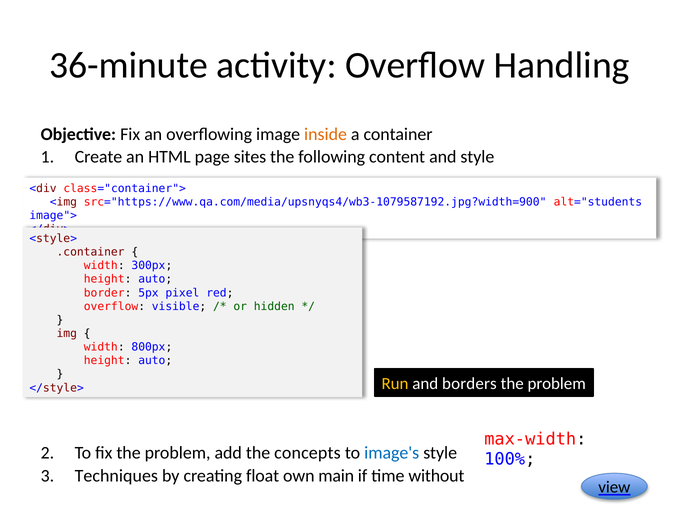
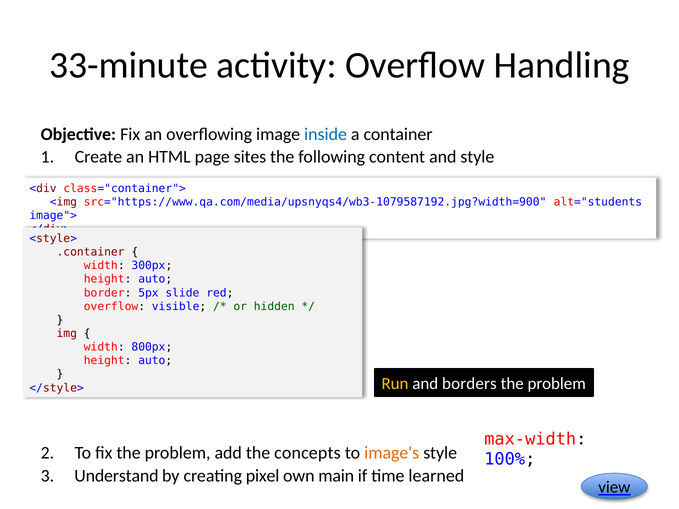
36-minute: 36-minute -> 33-minute
inside colour: orange -> blue
pixel: pixel -> slide
image's colour: blue -> orange
Techniques: Techniques -> Understand
float: float -> pixel
without: without -> learned
